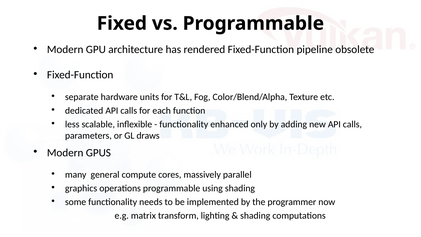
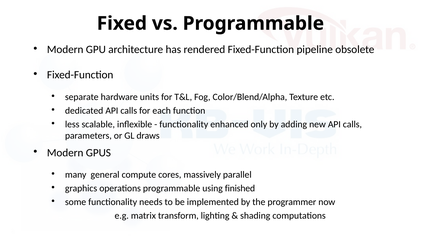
using shading: shading -> finished
